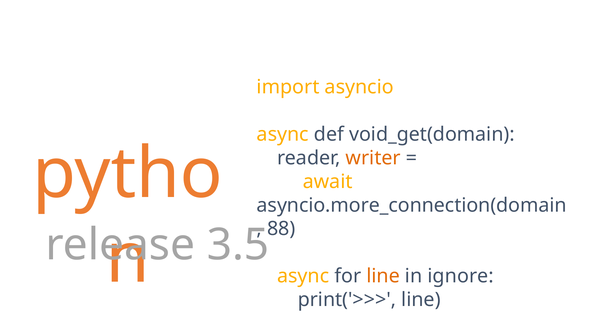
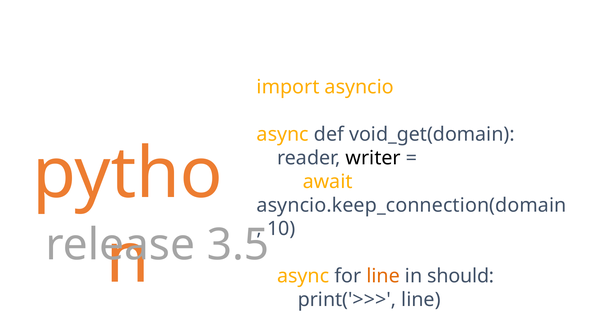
writer colour: orange -> black
asyncio.more_connection(domain: asyncio.more_connection(domain -> asyncio.keep_connection(domain
88: 88 -> 10
ignore: ignore -> should
